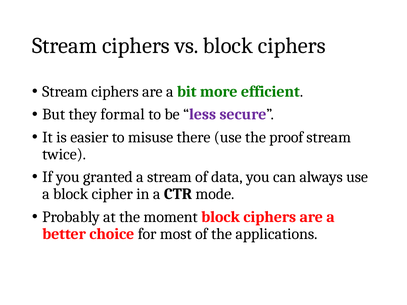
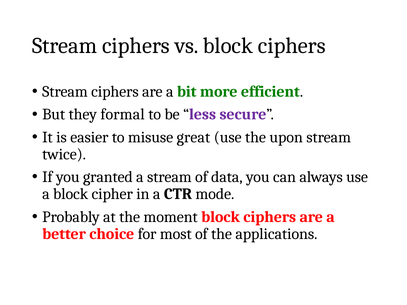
there: there -> great
proof: proof -> upon
